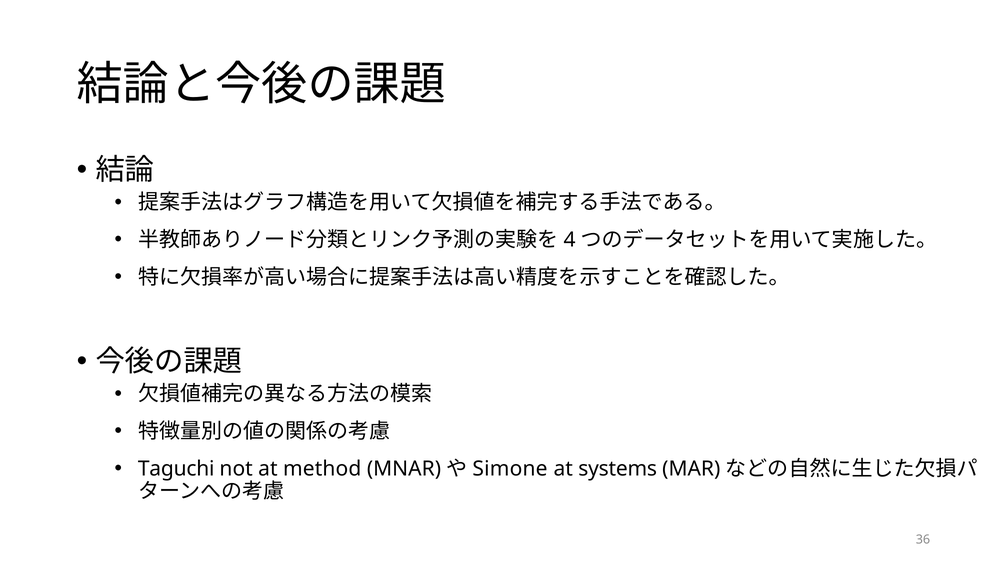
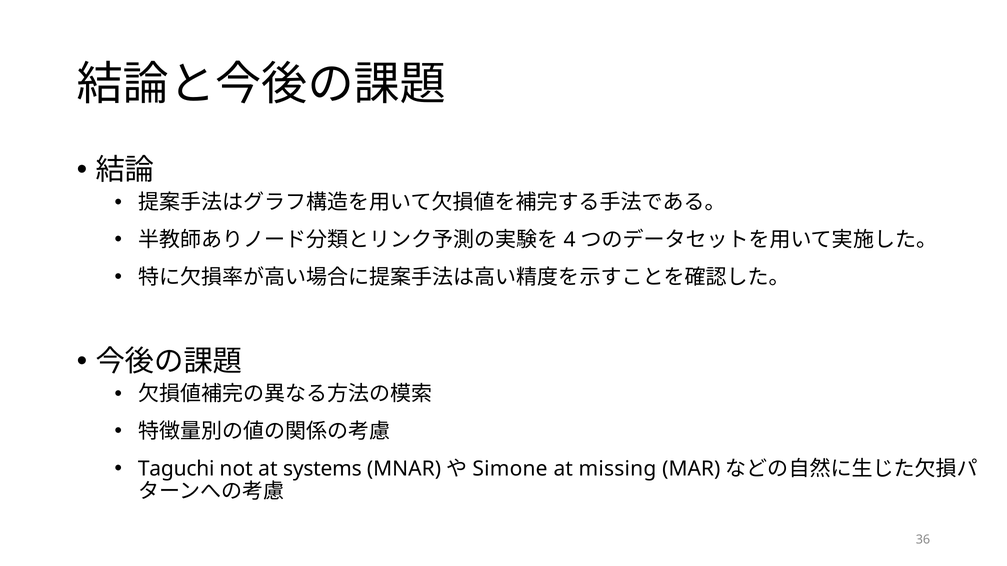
method: method -> systems
systems: systems -> missing
